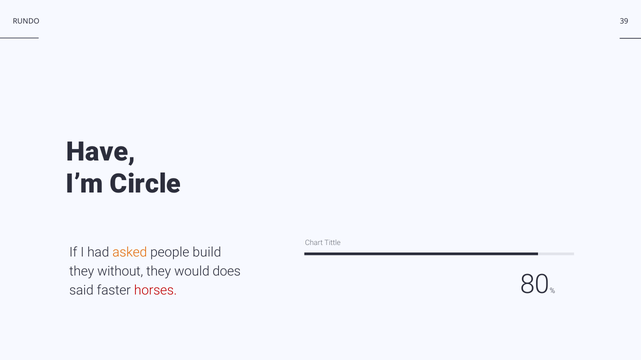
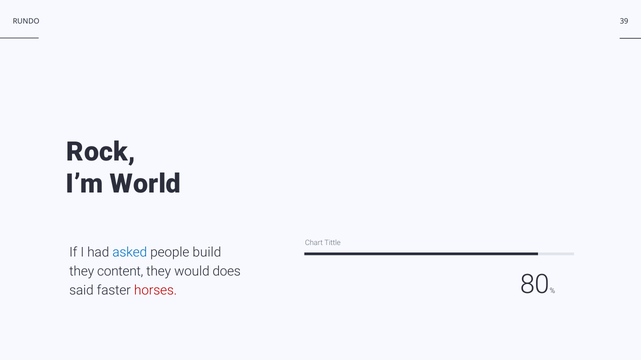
Have: Have -> Rock
Circle: Circle -> World
asked colour: orange -> blue
without: without -> content
